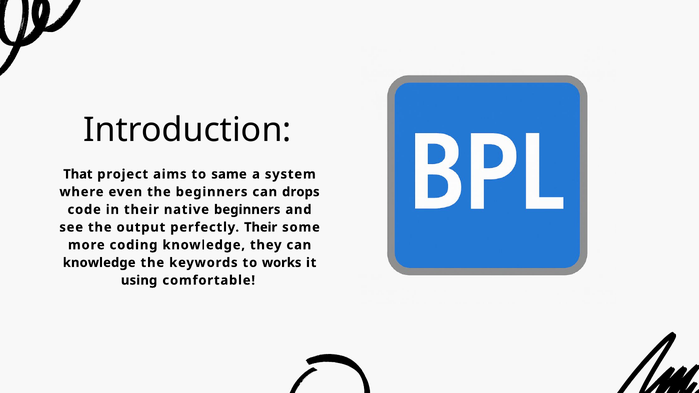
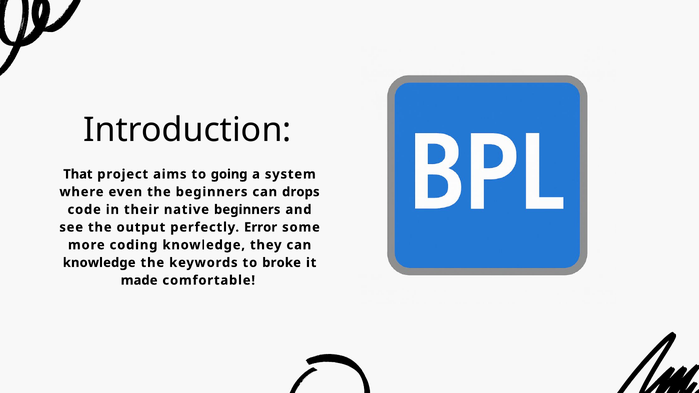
same: same -> going
perfectly Their: Their -> Error
works: works -> broke
using: using -> made
